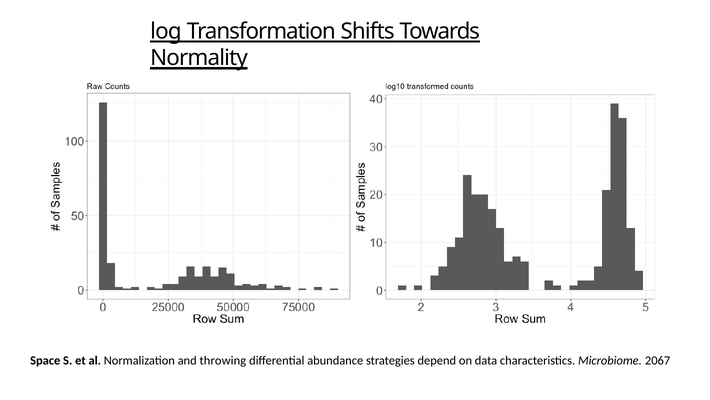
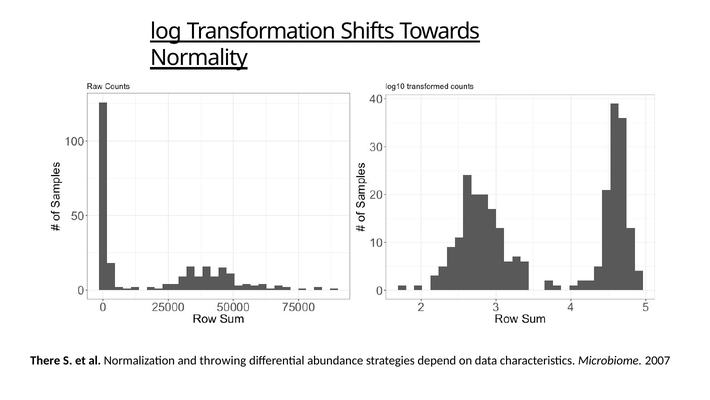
Space: Space -> There
2067: 2067 -> 2007
